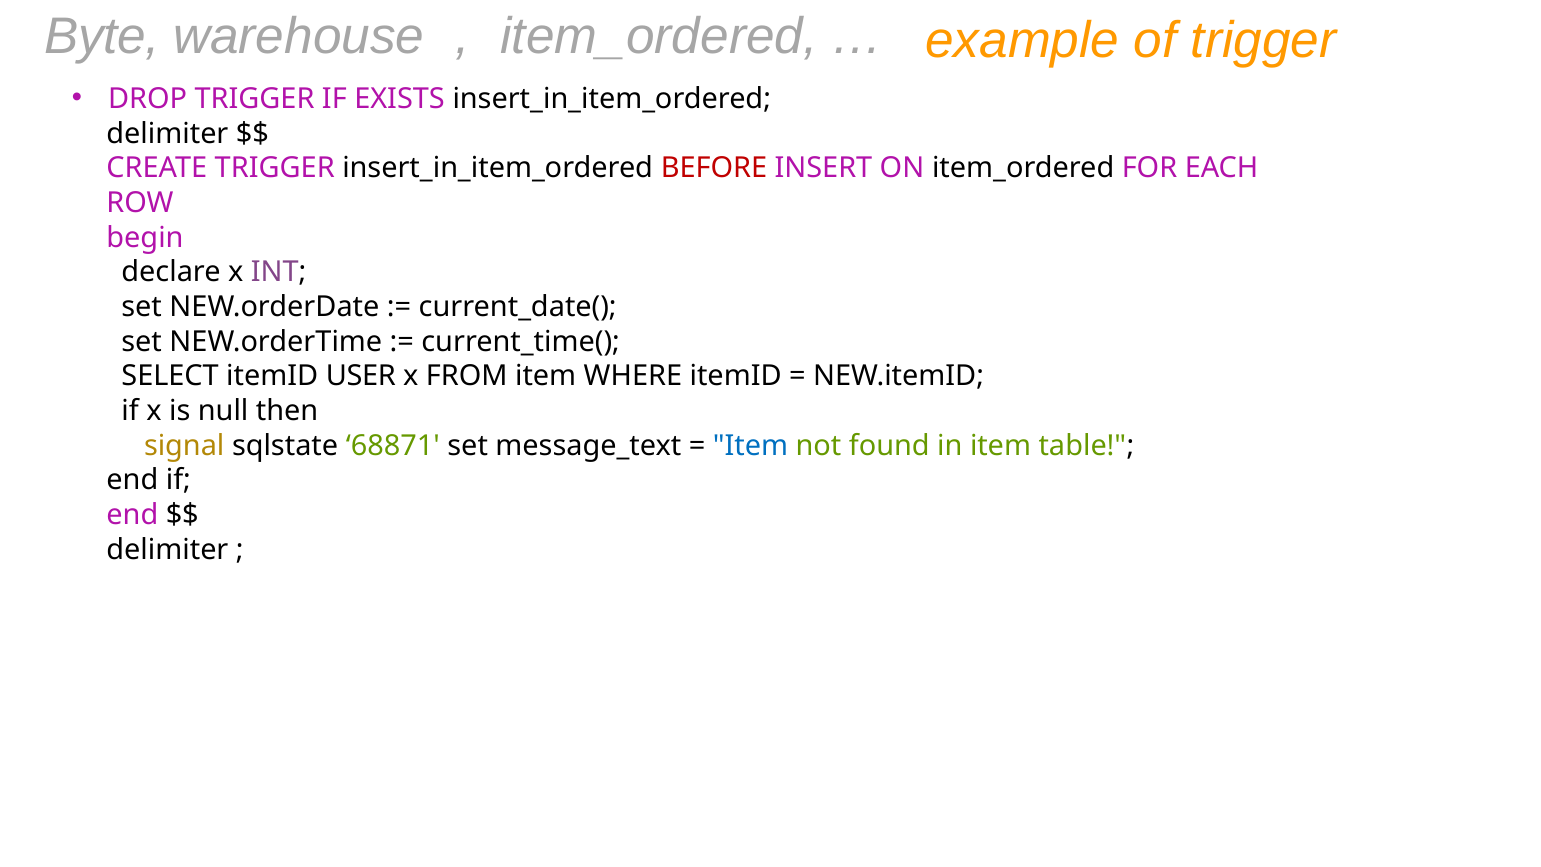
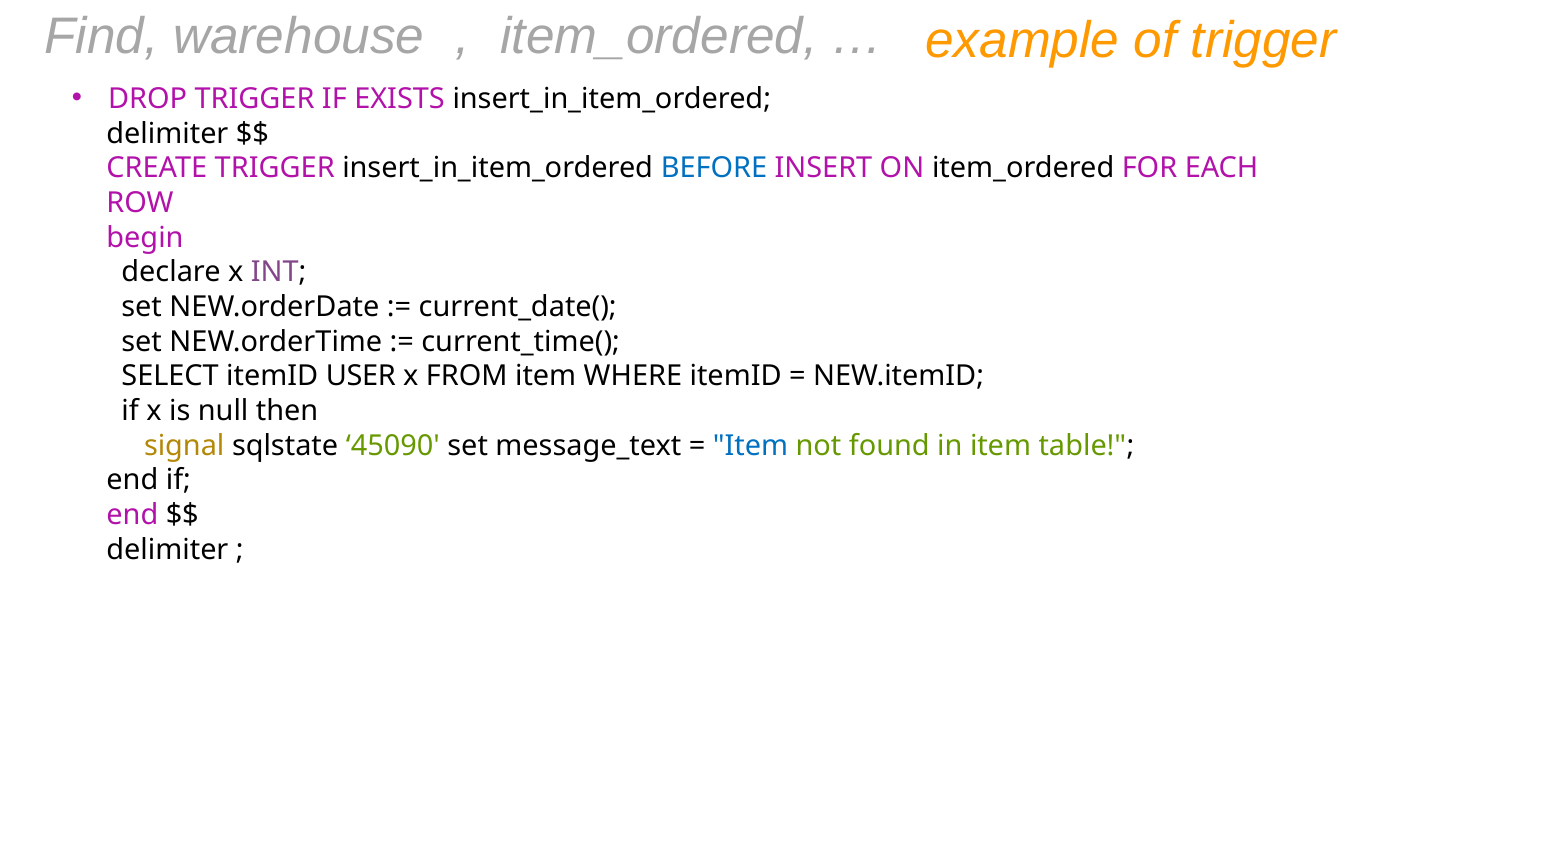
Byte: Byte -> Find
BEFORE colour: red -> blue
68871: 68871 -> 45090
